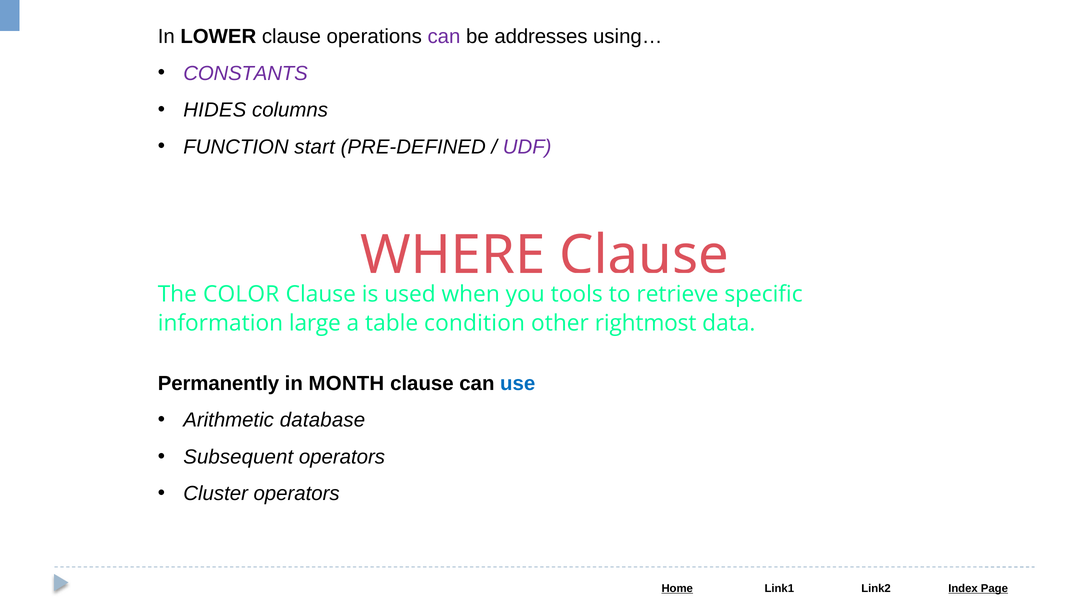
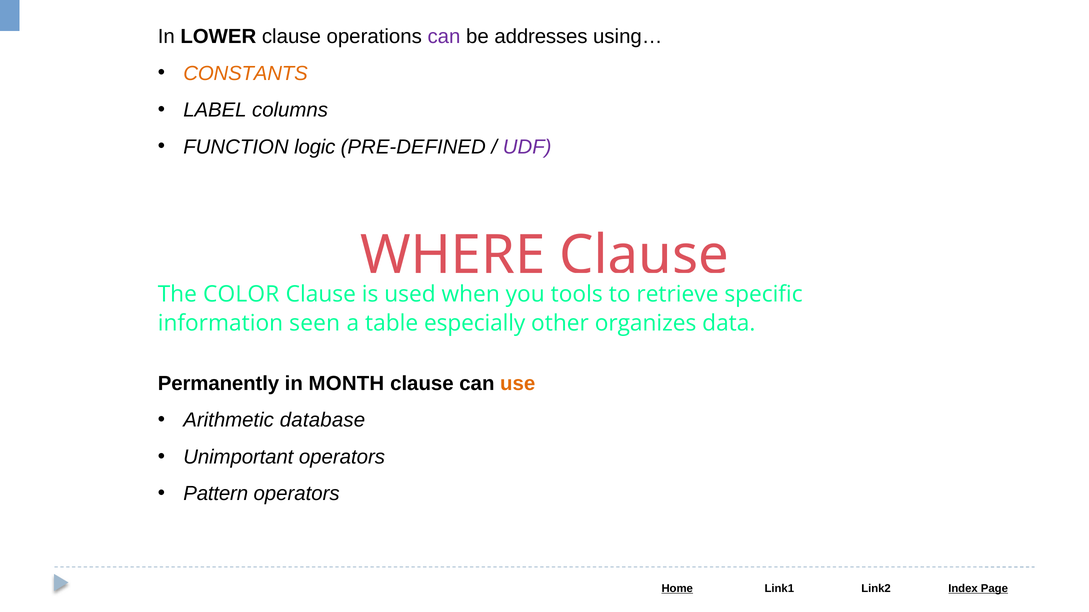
CONSTANTS colour: purple -> orange
HIDES: HIDES -> LABEL
start: start -> logic
large: large -> seen
condition: condition -> especially
rightmost: rightmost -> organizes
use colour: blue -> orange
Subsequent: Subsequent -> Unimportant
Cluster: Cluster -> Pattern
